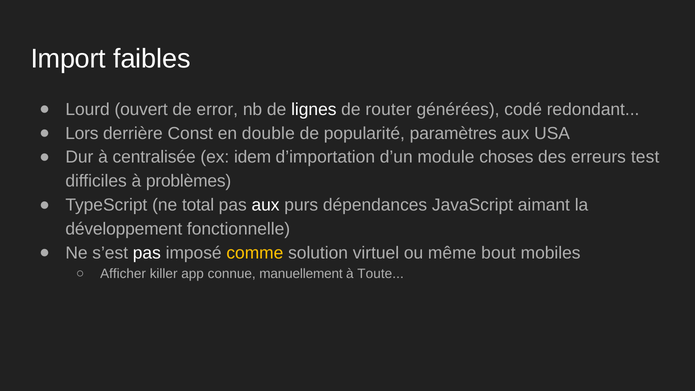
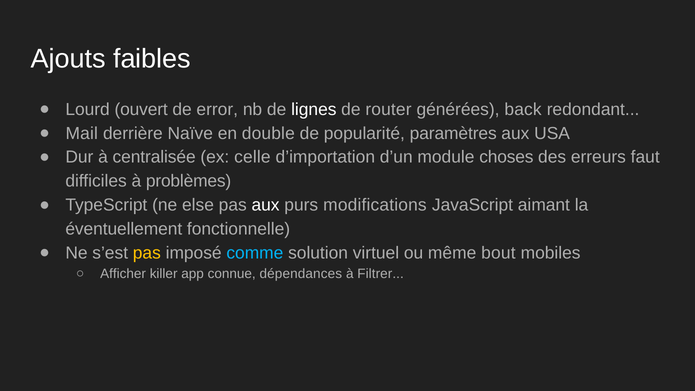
Import: Import -> Ajouts
codé: codé -> back
Lors: Lors -> Mail
Const: Const -> Naïve
idem: idem -> celle
test: test -> faut
total: total -> else
dépendances: dépendances -> modifications
développement: développement -> éventuellement
pas at (147, 253) colour: white -> yellow
comme colour: yellow -> light blue
manuellement: manuellement -> dépendances
Toute: Toute -> Filtrer
